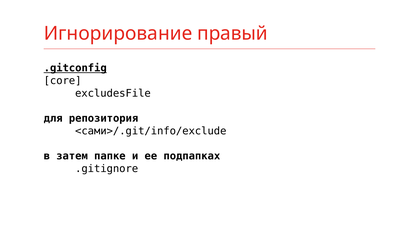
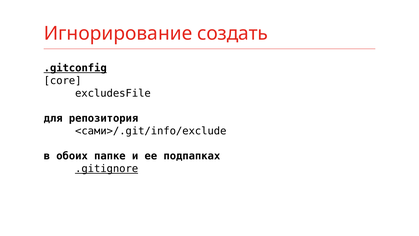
правый: правый -> создать
затем: затем -> обоих
.gitignore underline: none -> present
